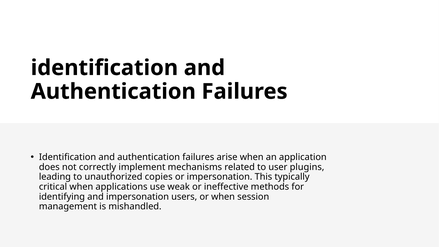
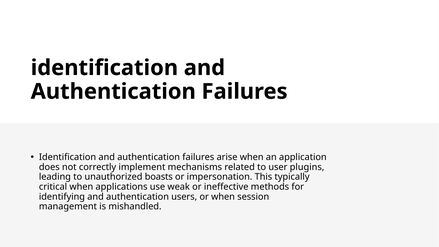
copies: copies -> boasts
identifying and impersonation: impersonation -> authentication
